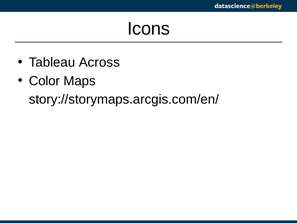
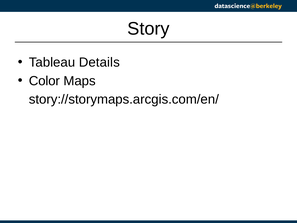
Icons: Icons -> Story
Across: Across -> Details
